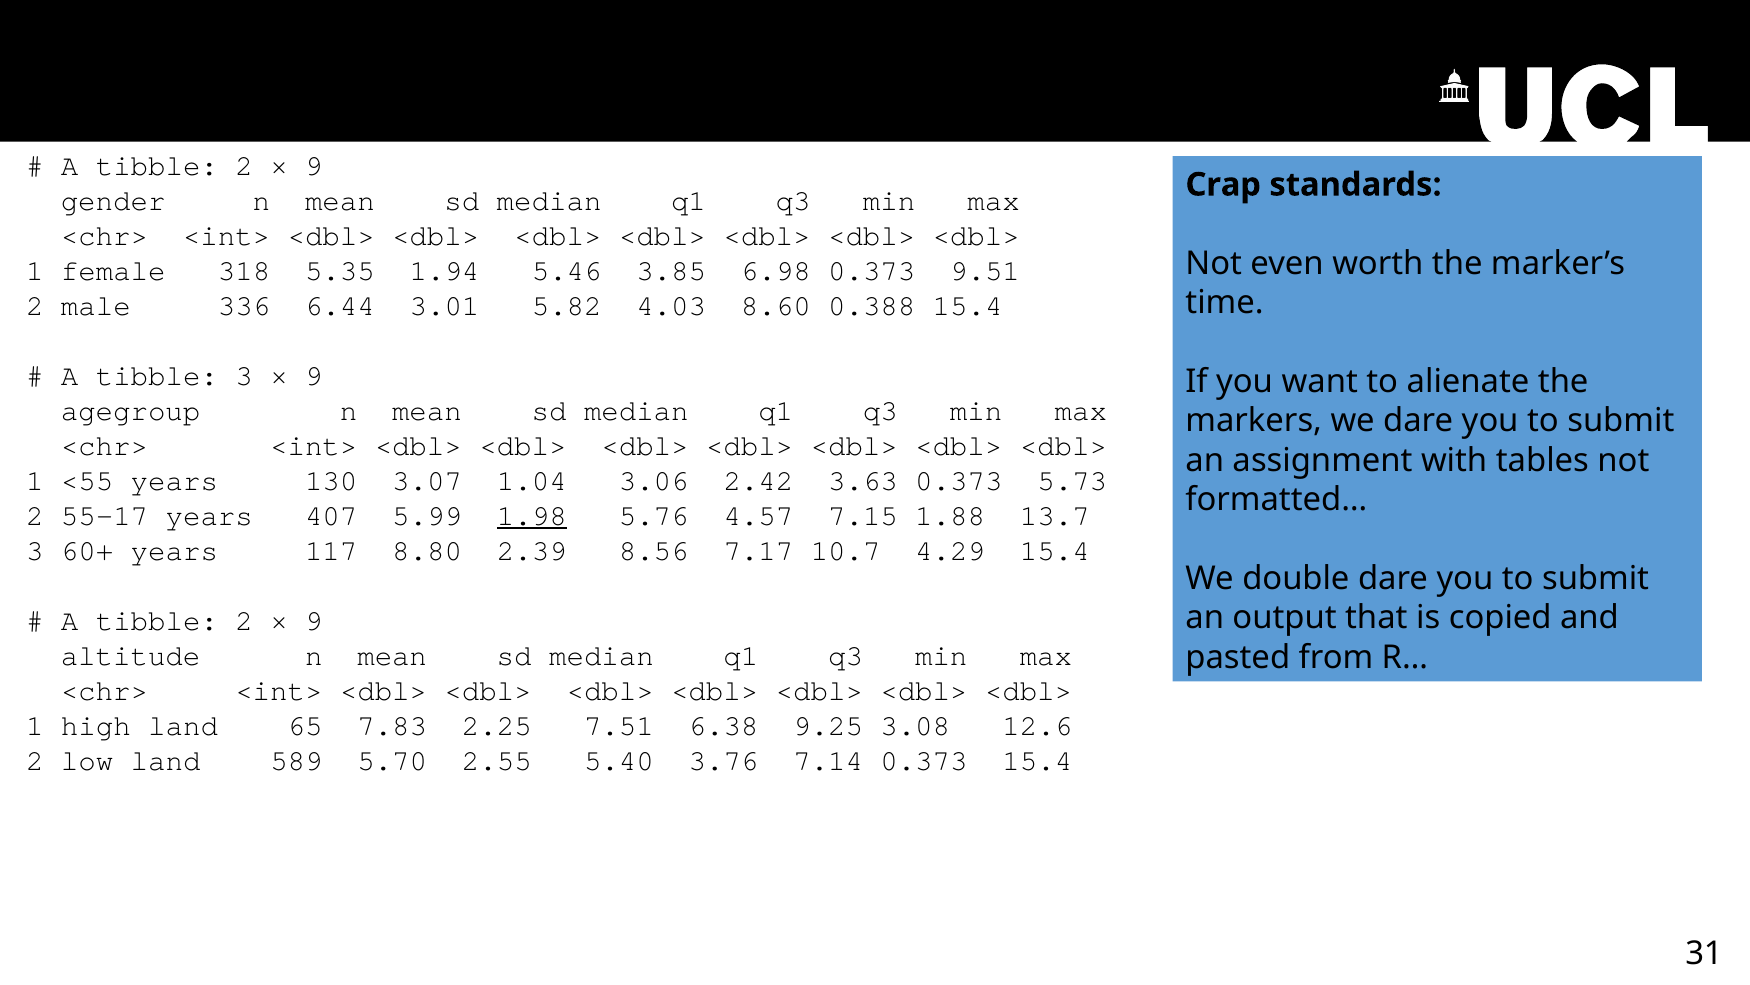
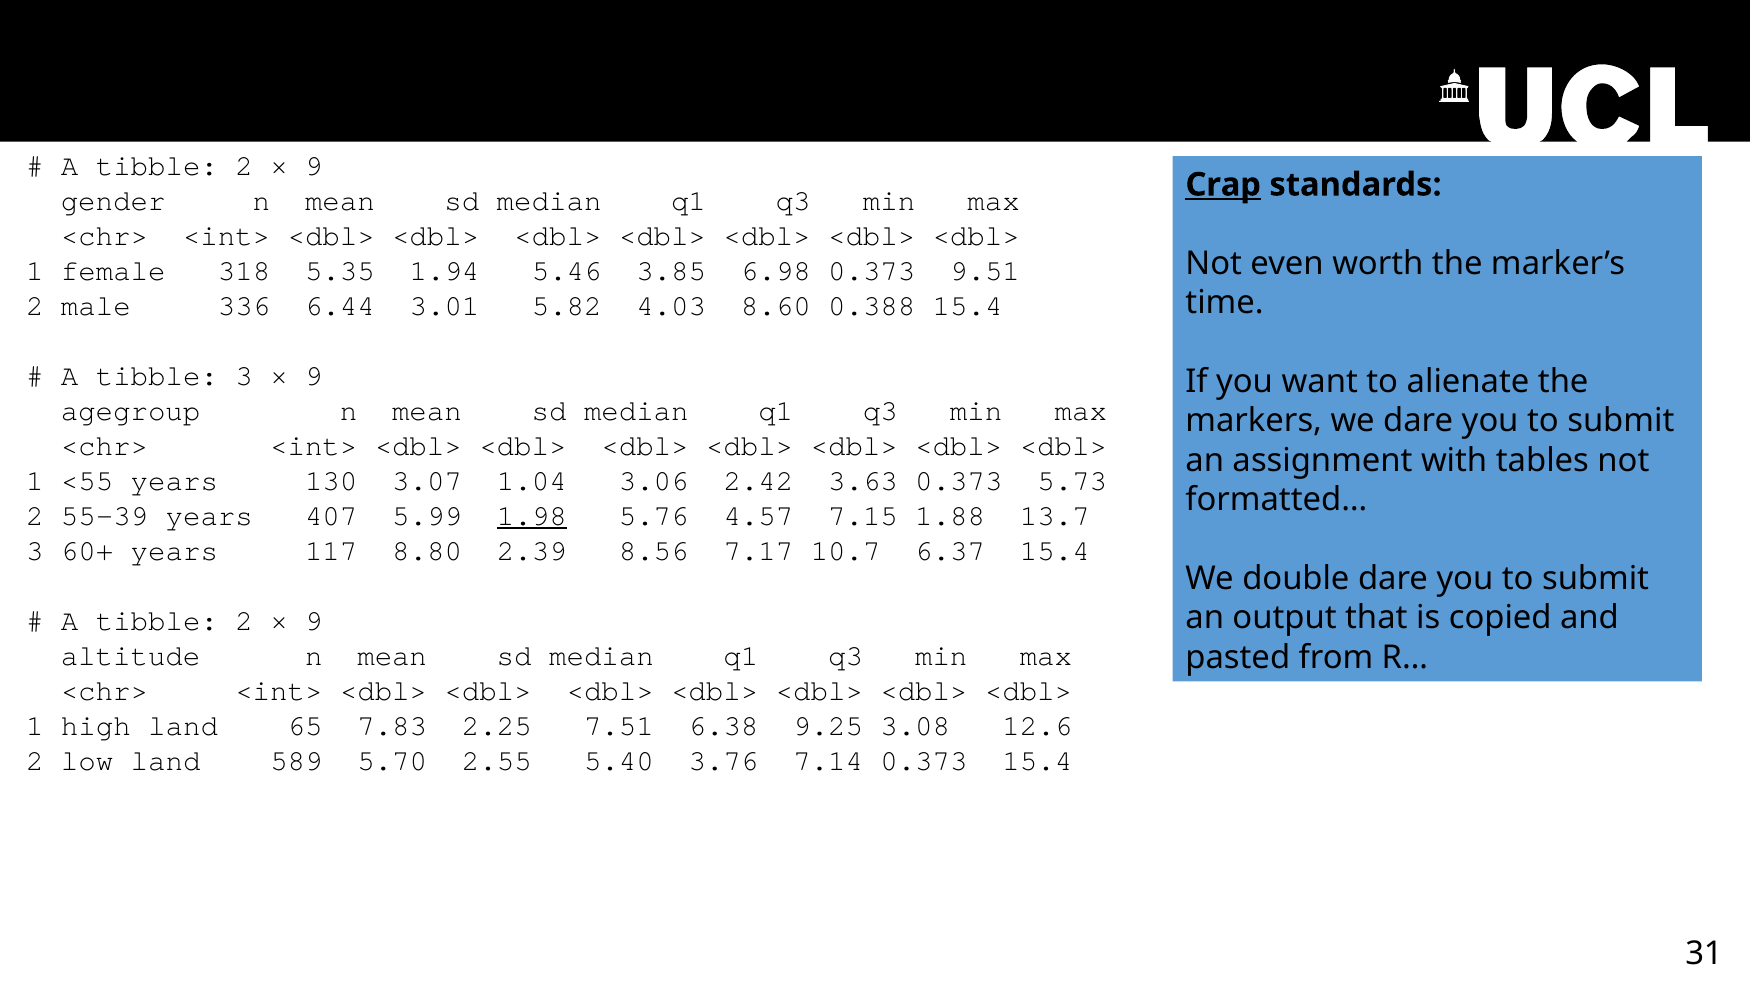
Crap underline: none -> present
55-17: 55-17 -> 55-39
4.29: 4.29 -> 6.37
